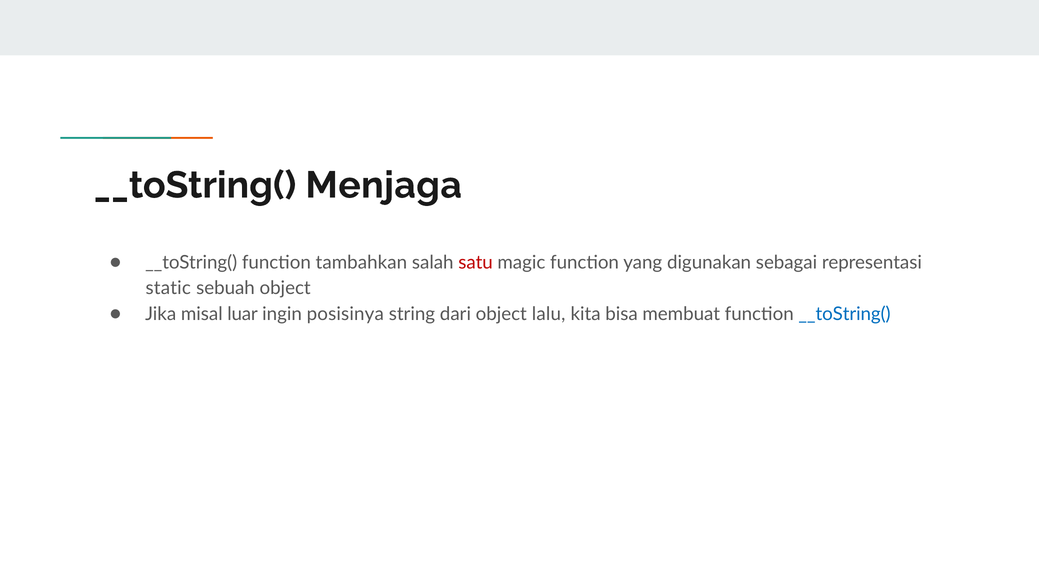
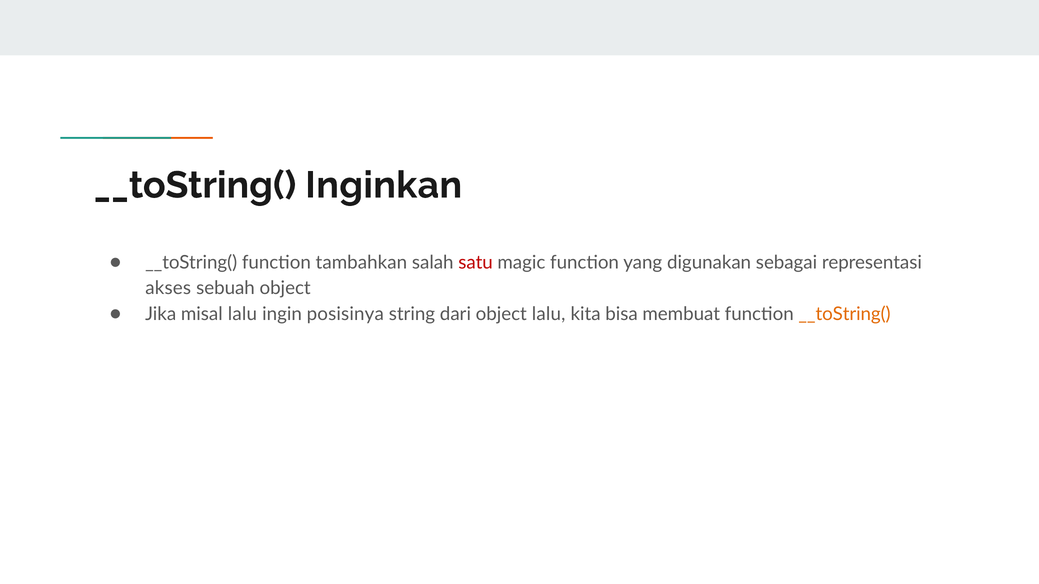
Menjaga: Menjaga -> Inginkan
static: static -> akses
misal luar: luar -> lalu
__toString( at (845, 314) colour: blue -> orange
